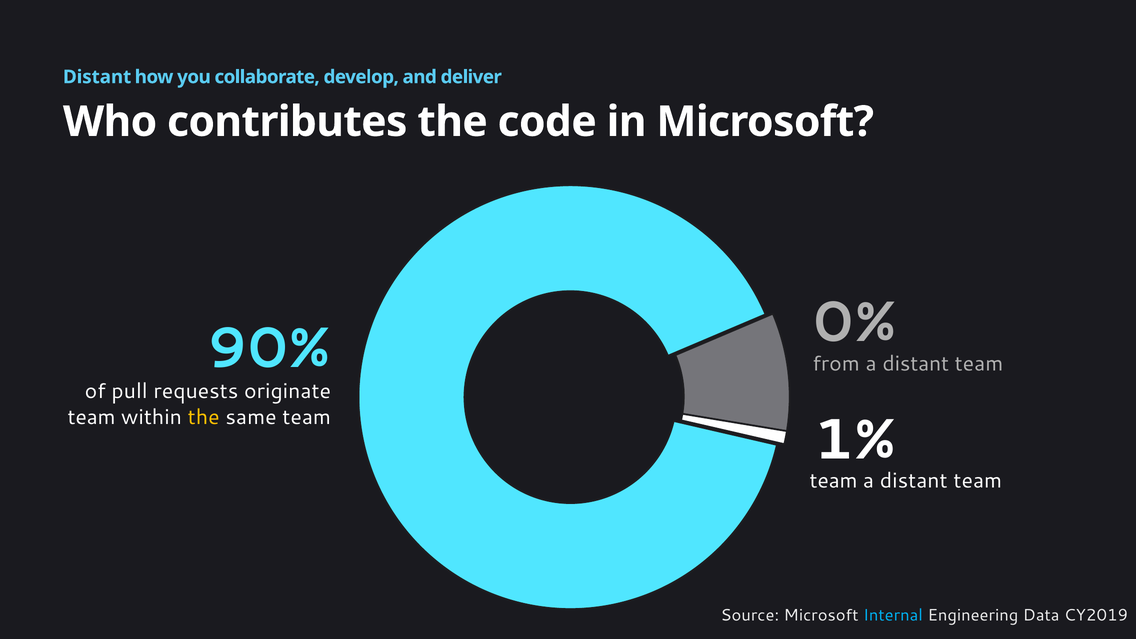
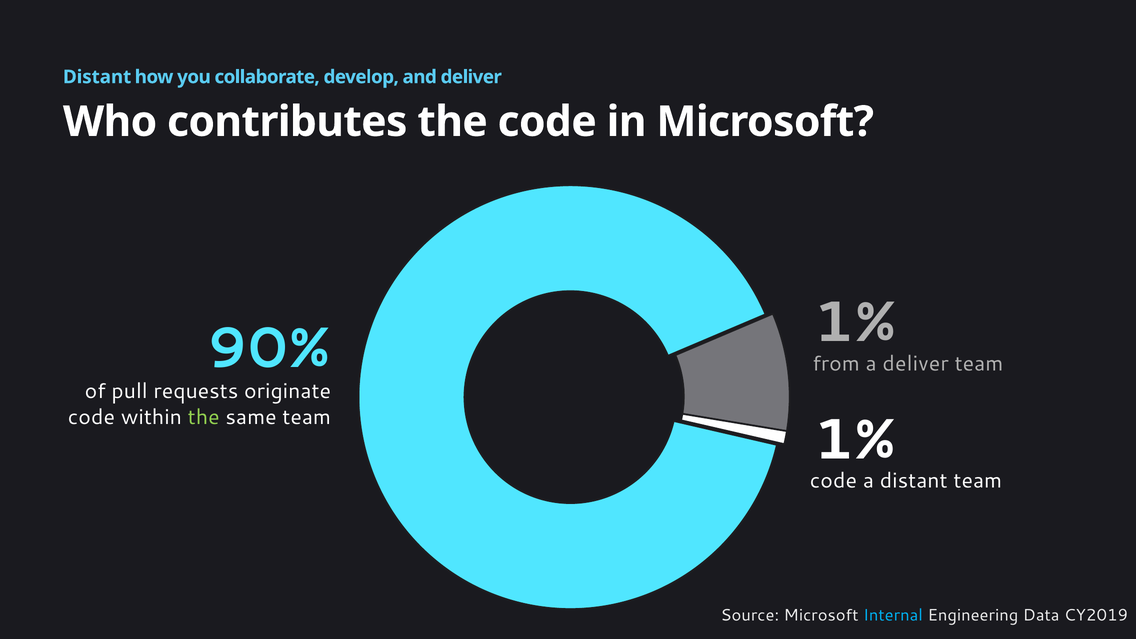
0% at (854, 322): 0% -> 1%
from a distant: distant -> deliver
team at (92, 417): team -> code
the at (204, 417) colour: yellow -> light green
team at (834, 481): team -> code
